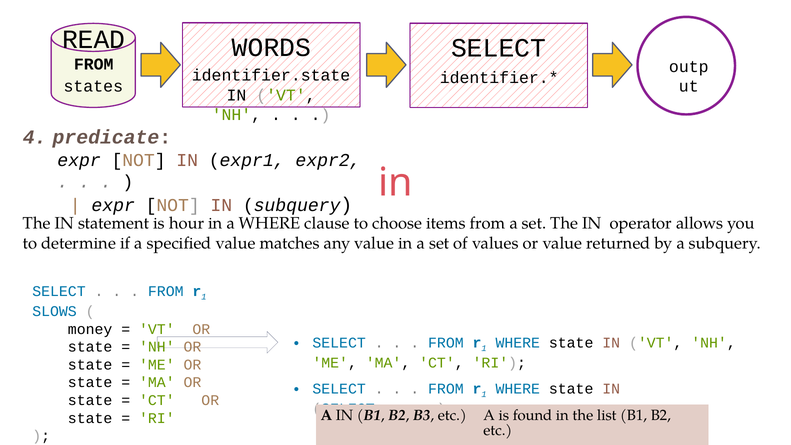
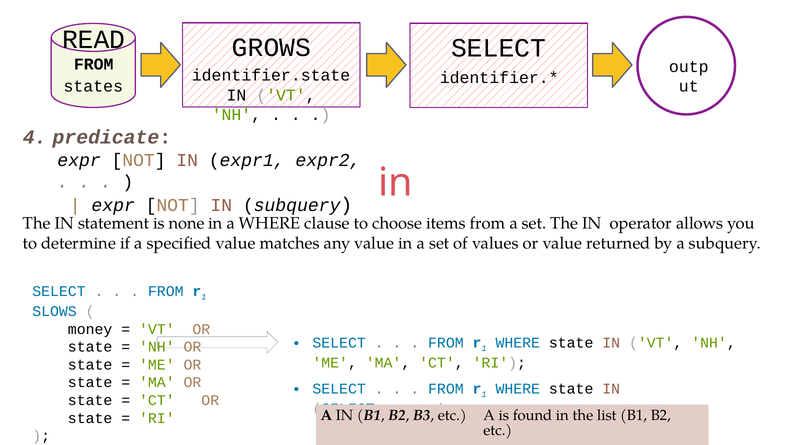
WORDS: WORDS -> GROWS
hour: hour -> none
